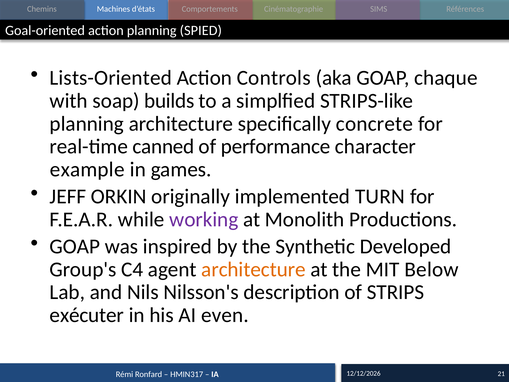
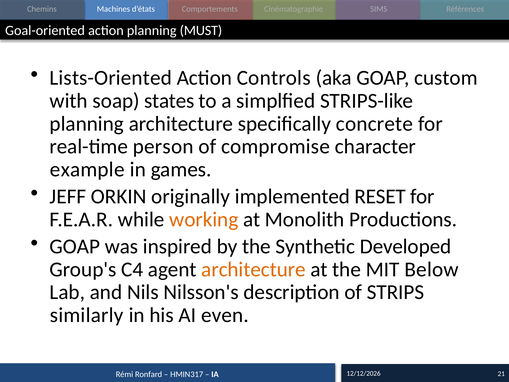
SPIED: SPIED -> MUST
chaque: chaque -> custom
builds: builds -> states
canned: canned -> person
performance: performance -> compromise
TURN: TURN -> RESET
working colour: purple -> orange
exécuter: exécuter -> similarly
